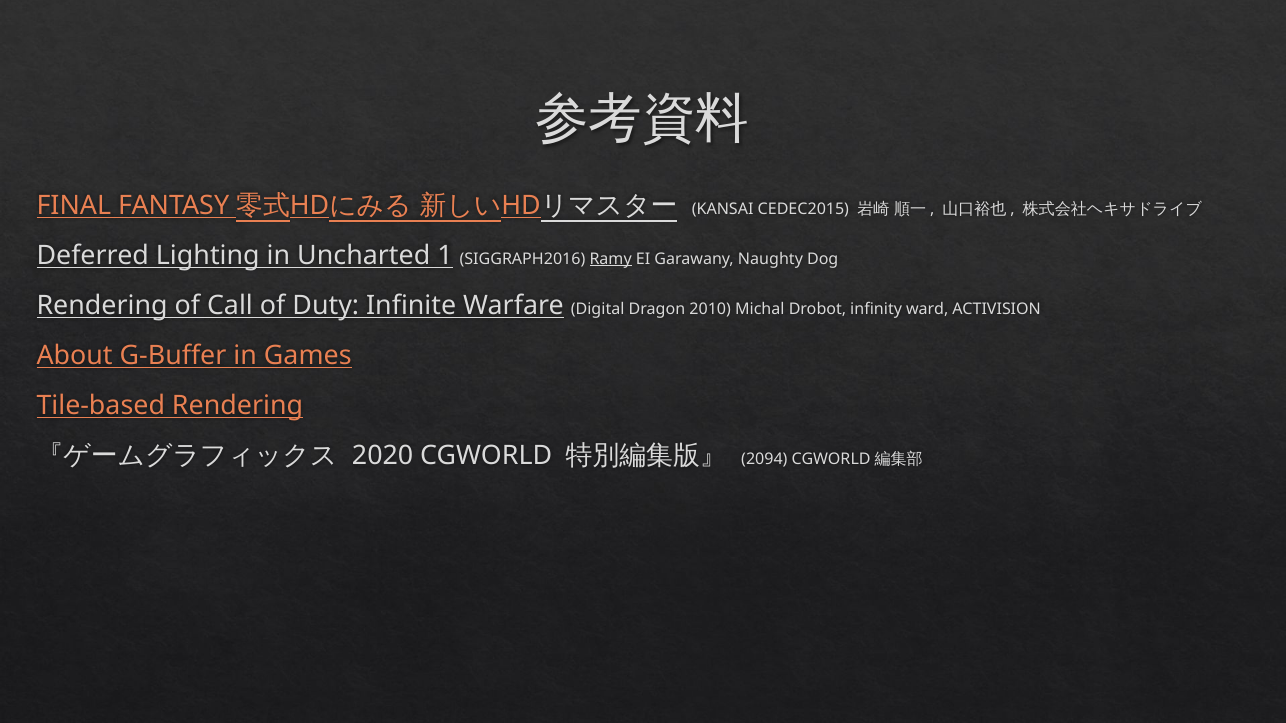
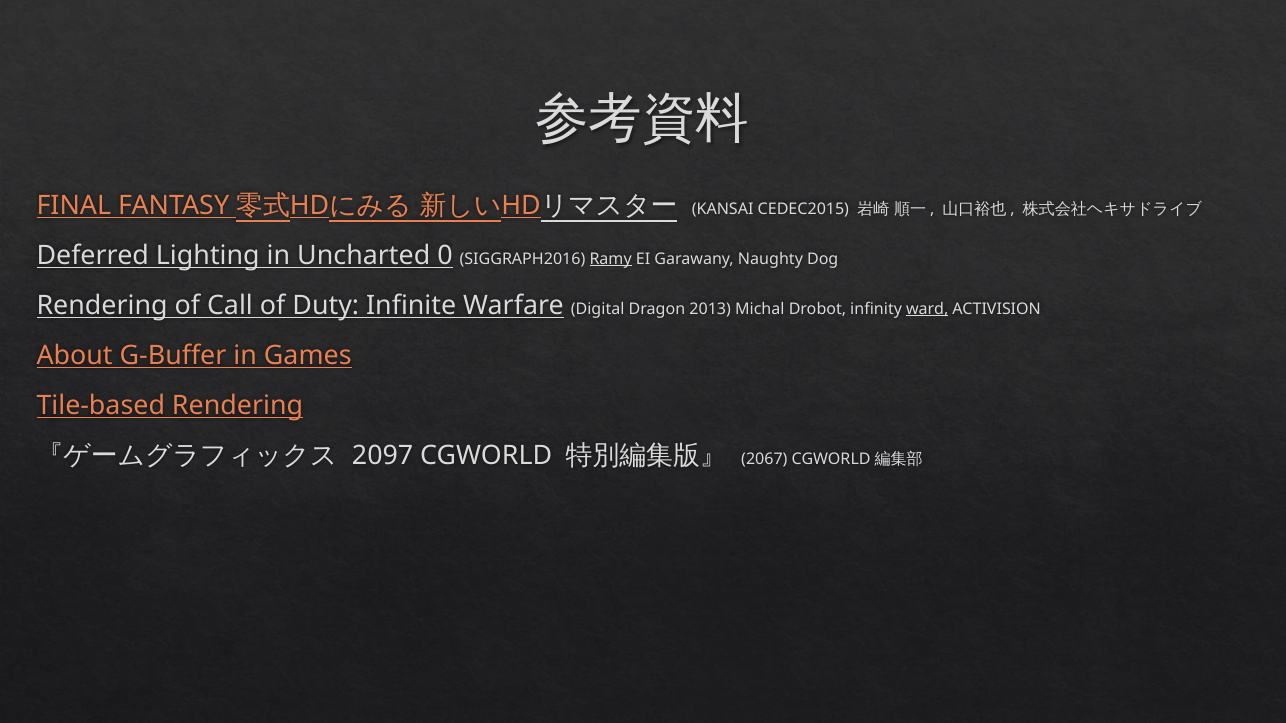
1: 1 -> 0
2010: 2010 -> 2013
ward underline: none -> present
2020: 2020 -> 2097
2094: 2094 -> 2067
